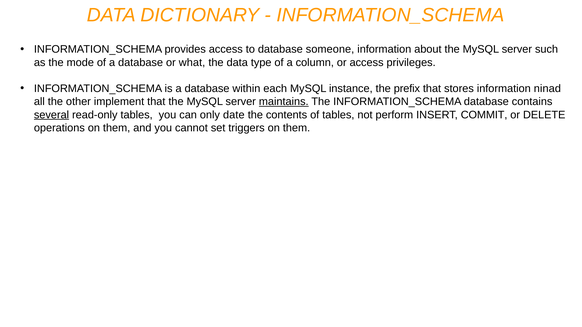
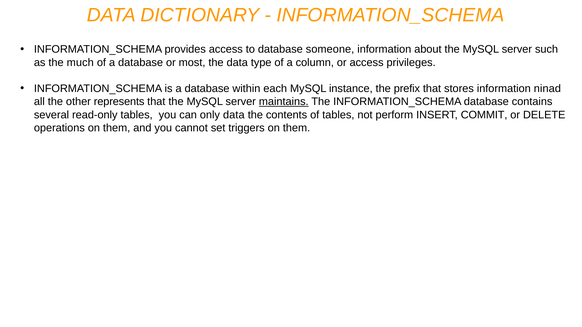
mode: mode -> much
what: what -> most
implement: implement -> represents
several underline: present -> none
only date: date -> data
